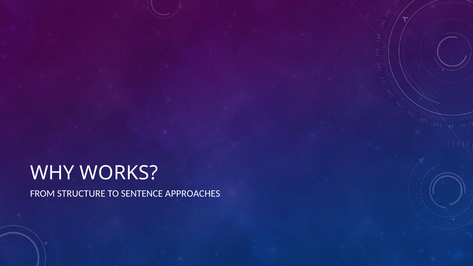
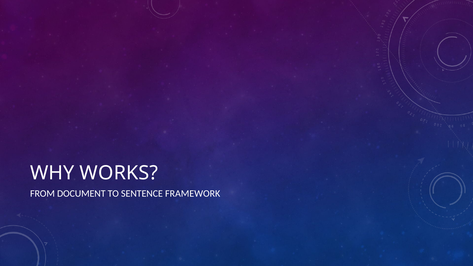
STRUCTURE: STRUCTURE -> DOCUMENT
APPROACHES: APPROACHES -> FRAMEWORK
